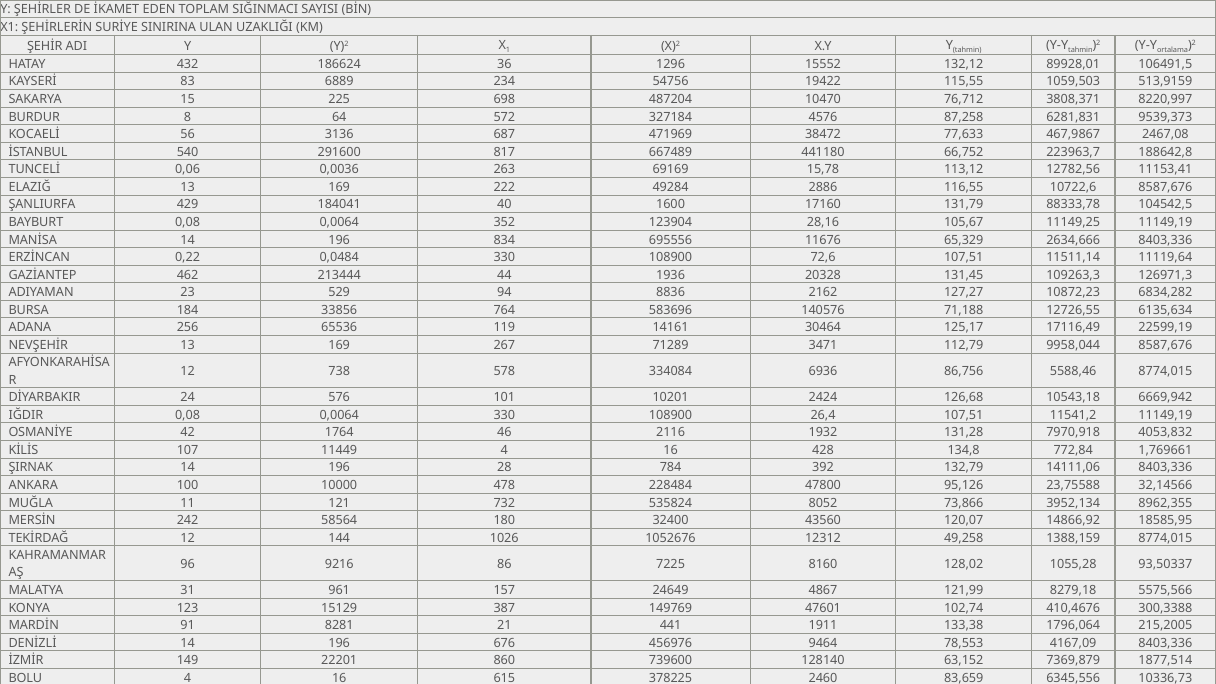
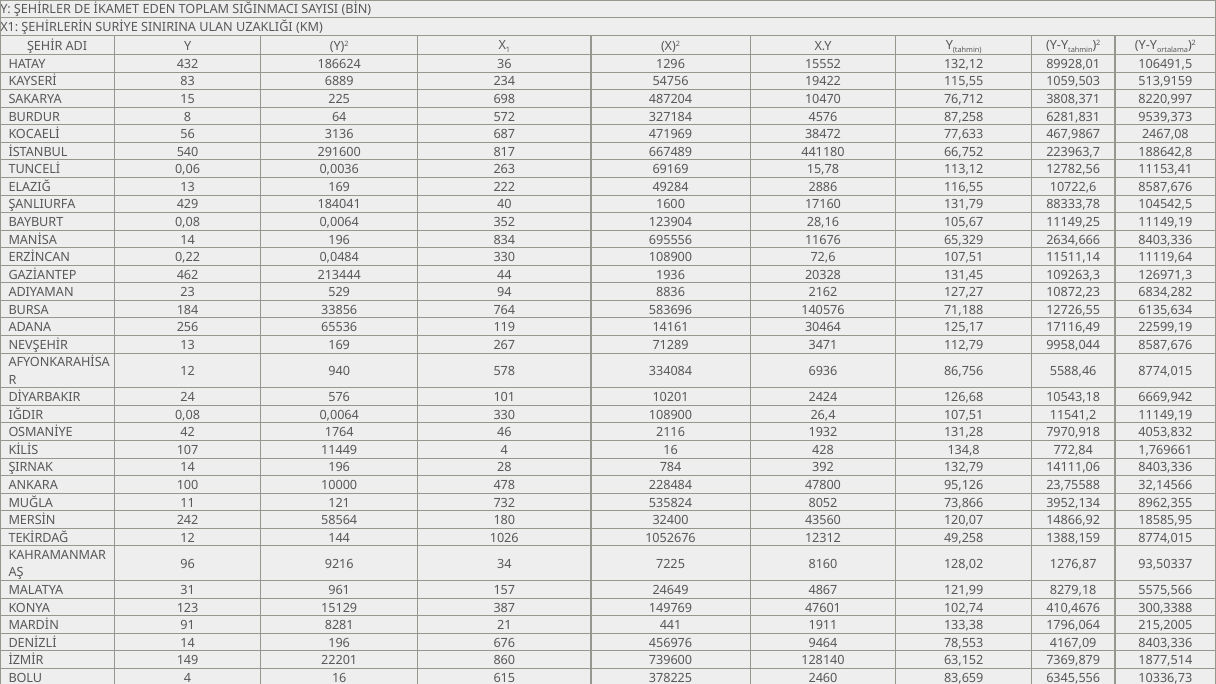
738: 738 -> 940
86: 86 -> 34
1055,28: 1055,28 -> 1276,87
